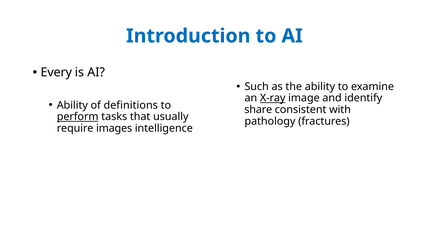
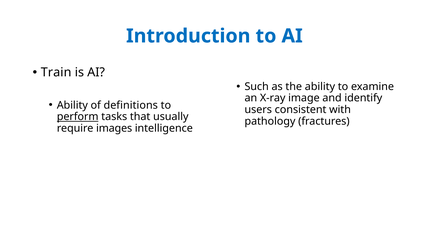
Every: Every -> Train
X-ray underline: present -> none
share: share -> users
